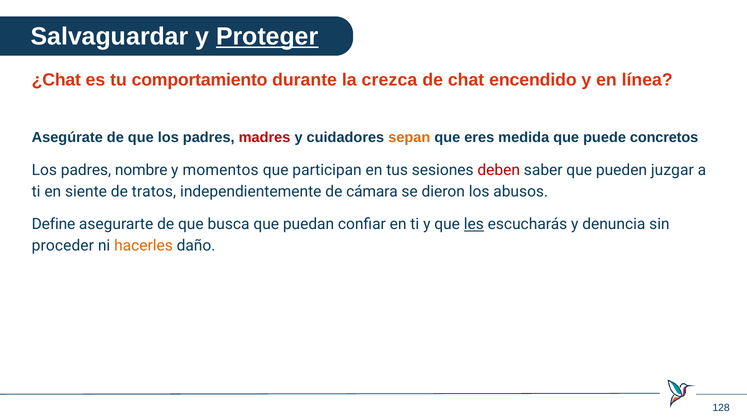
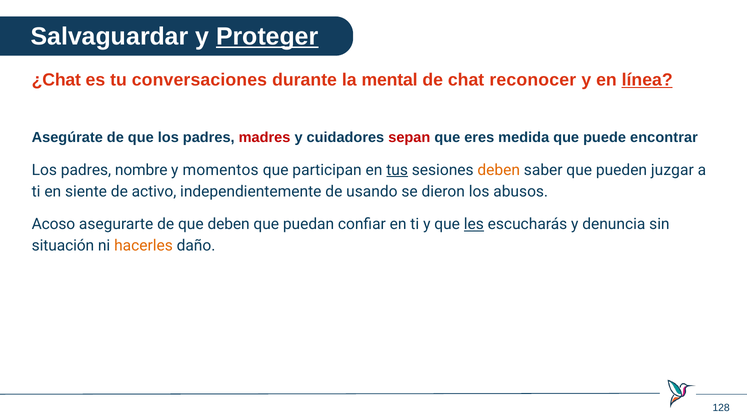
comportamiento: comportamiento -> conversaciones
crezca: crezca -> mental
encendido: encendido -> reconocer
línea underline: none -> present
sepan colour: orange -> red
concretos: concretos -> encontrar
tus underline: none -> present
deben at (499, 170) colour: red -> orange
tratos: tratos -> activo
cámara: cámara -> usando
Define: Define -> Acoso
que busca: busca -> deben
proceder: proceder -> situación
